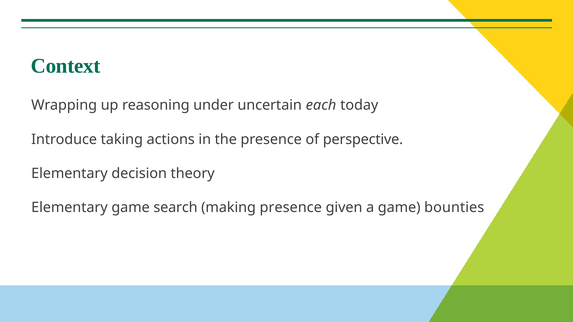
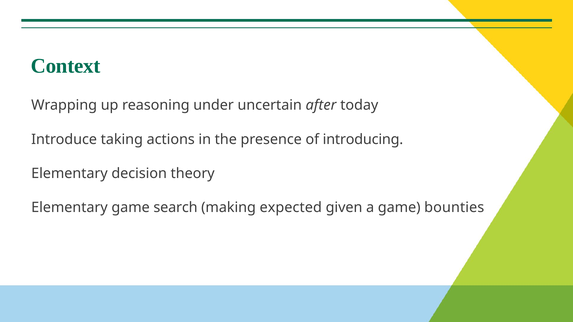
each: each -> after
perspective: perspective -> introducing
making presence: presence -> expected
